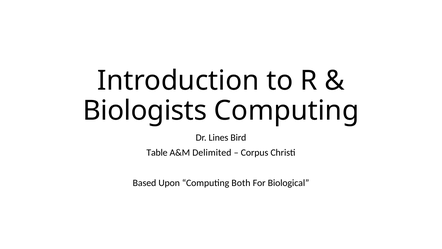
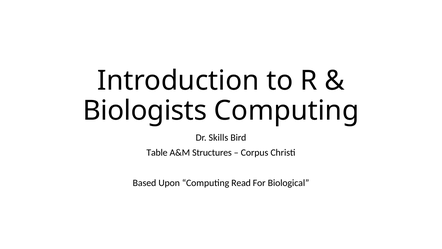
Lines: Lines -> Skills
Delimited: Delimited -> Structures
Both: Both -> Read
